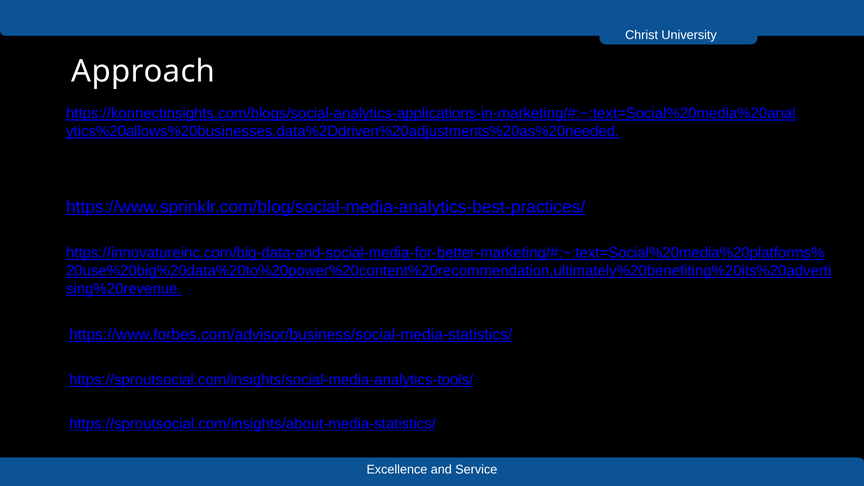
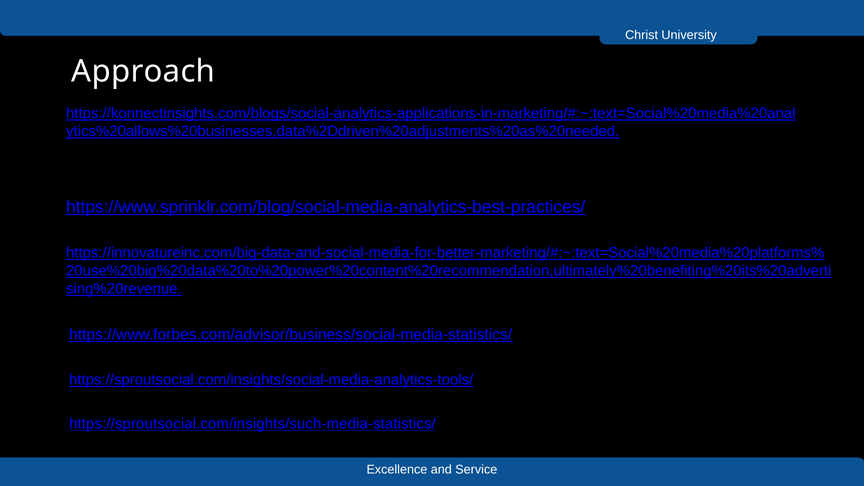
https://sproutsocial.com/insights/about-media-statistics/: https://sproutsocial.com/insights/about-media-statistics/ -> https://sproutsocial.com/insights/such-media-statistics/
